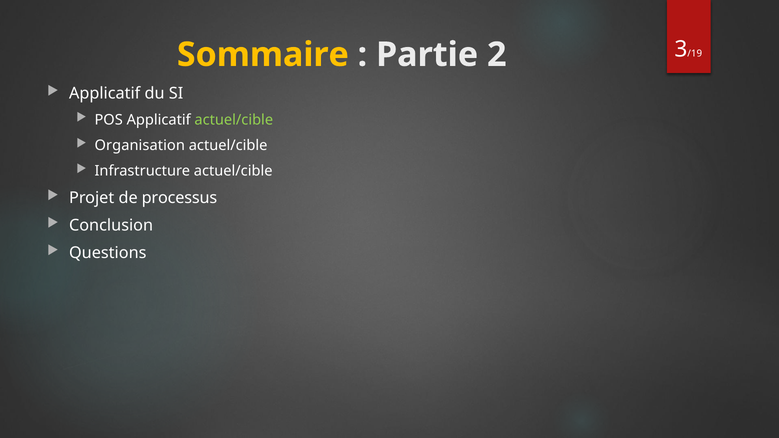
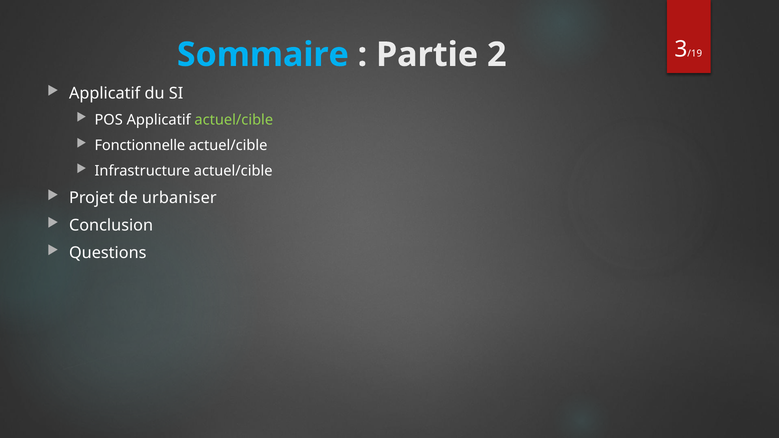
Sommaire colour: yellow -> light blue
Organisation: Organisation -> Fonctionnelle
processus: processus -> urbaniser
